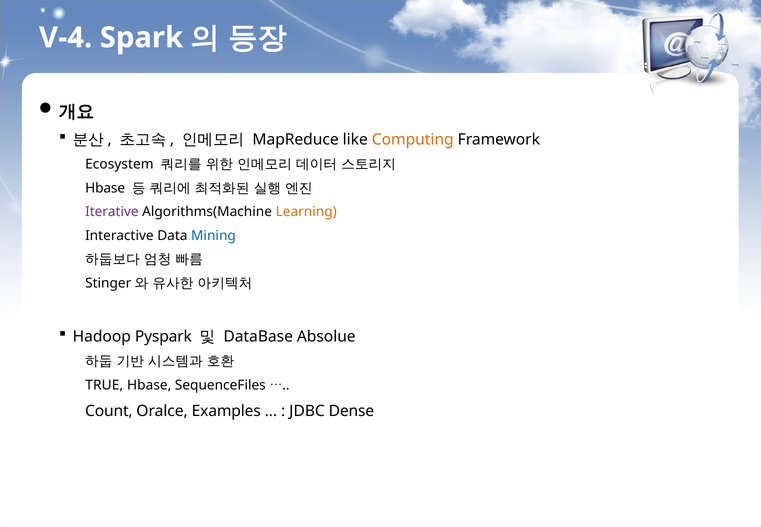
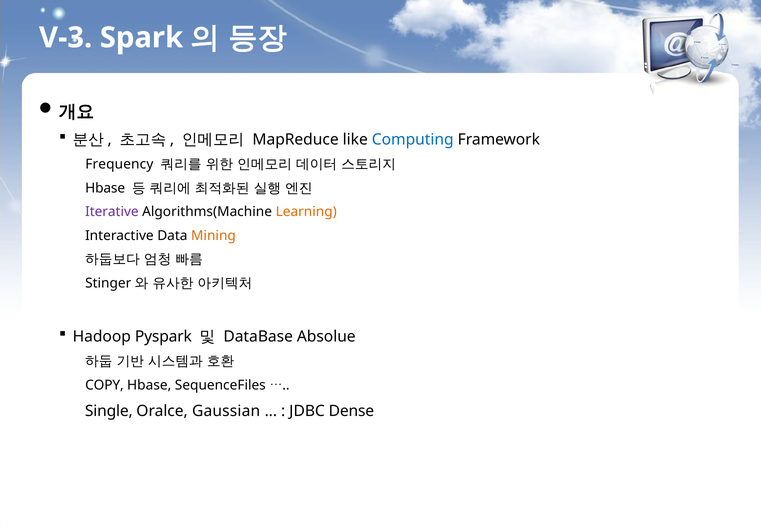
V-4: V-4 -> V-3
Computing colour: orange -> blue
Ecosystem: Ecosystem -> Frequency
Mining colour: blue -> orange
TRUE: TRUE -> COPY
Count: Count -> Single
Examples: Examples -> Gaussian
